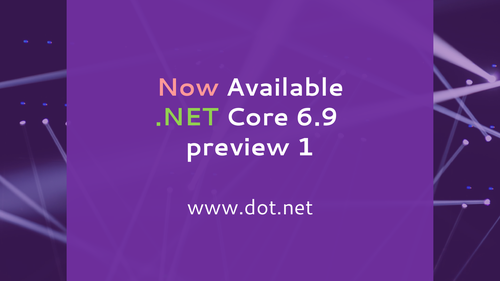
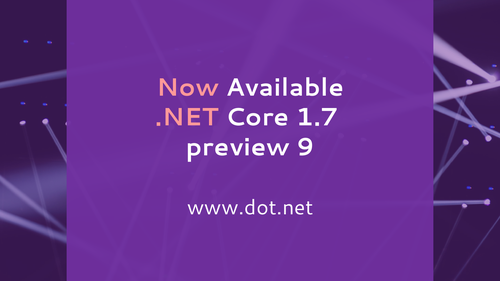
.NET colour: light green -> pink
6.9: 6.9 -> 1.7
1: 1 -> 9
